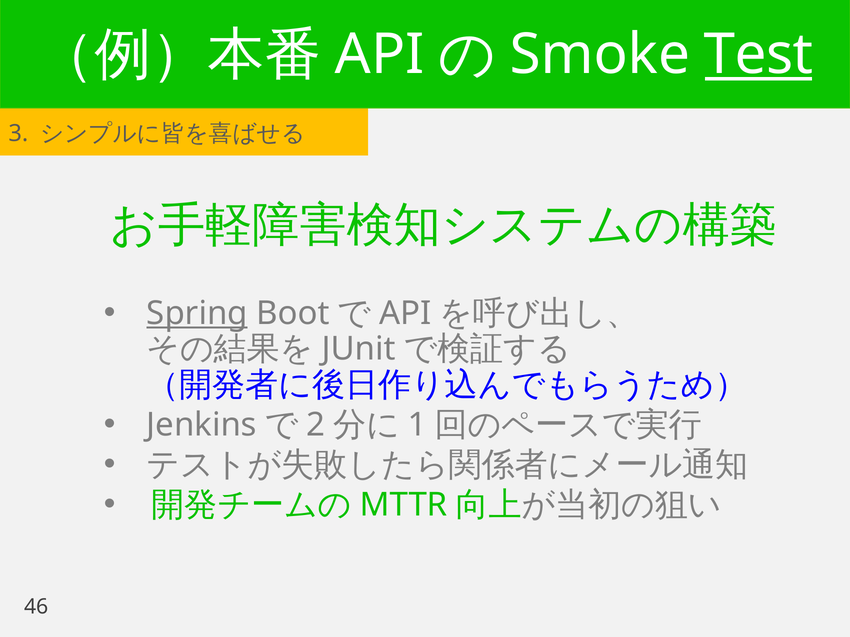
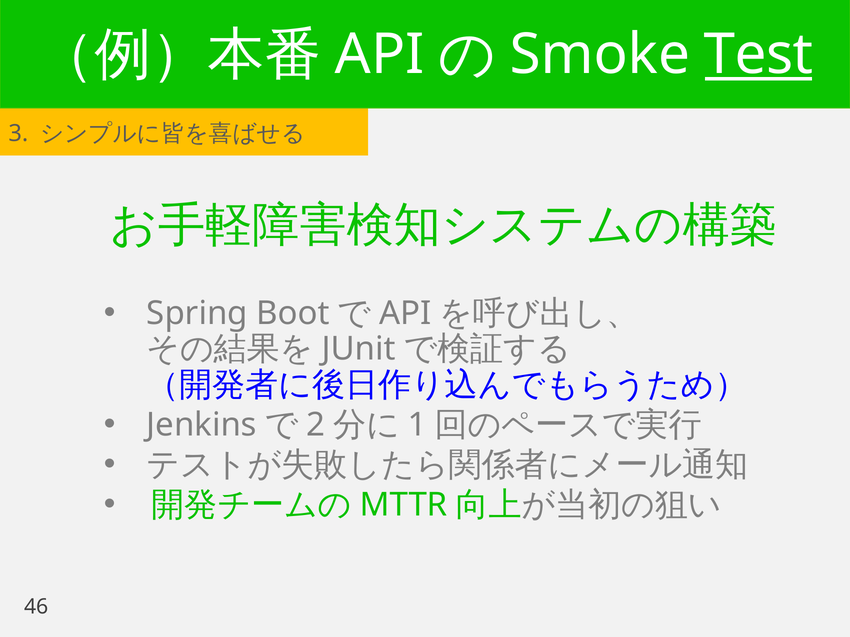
Spring underline: present -> none
